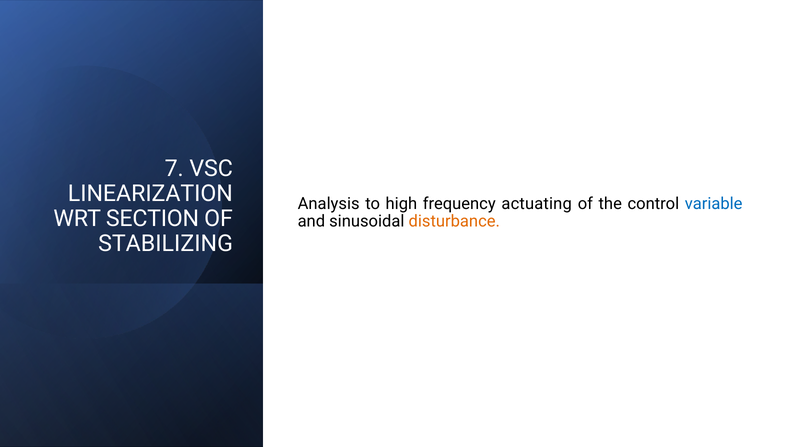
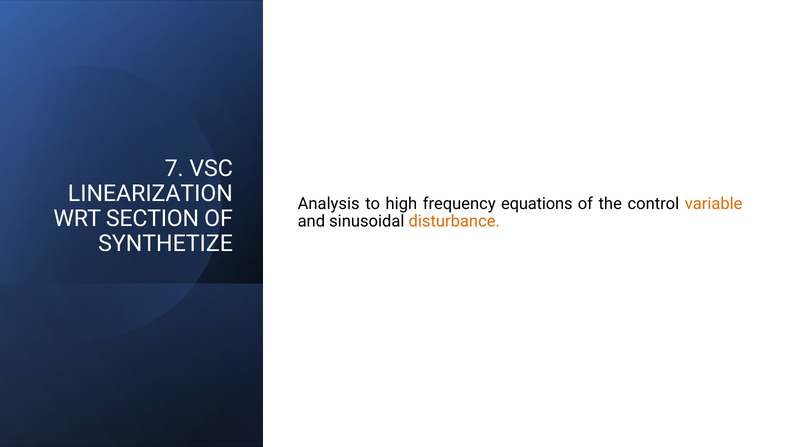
actuating: actuating -> equations
variable colour: blue -> orange
STABILIZING: STABILIZING -> SYNTHETIZE
